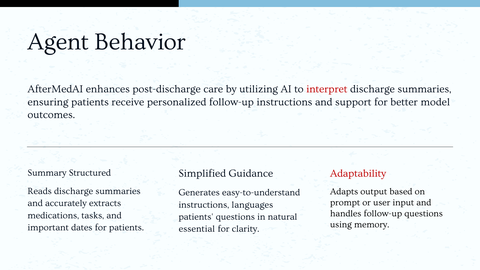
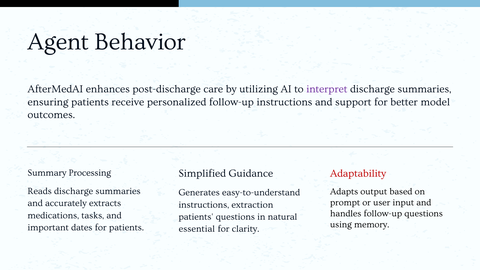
interpret colour: red -> purple
Structured: Structured -> Processing
languages: languages -> extraction
